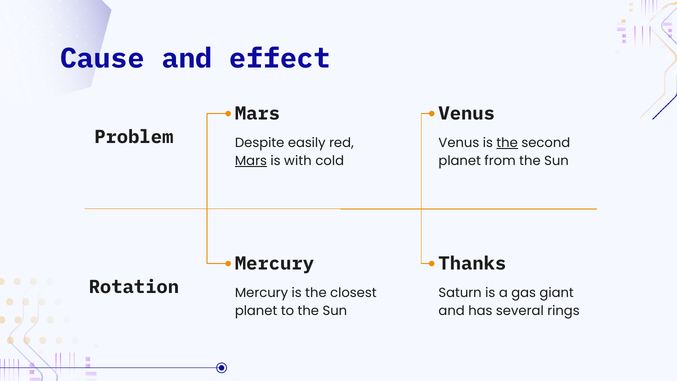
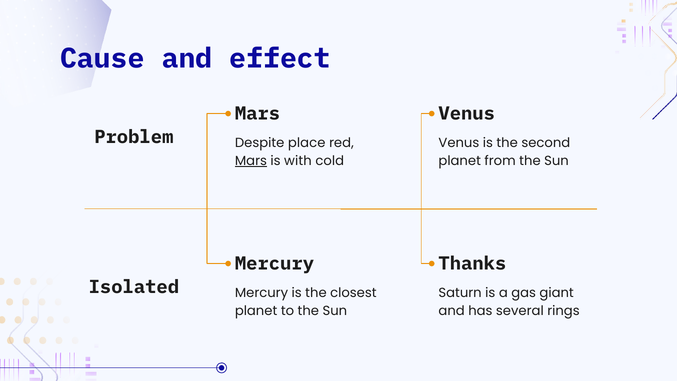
easily: easily -> place
the at (507, 143) underline: present -> none
Rotation: Rotation -> Isolated
